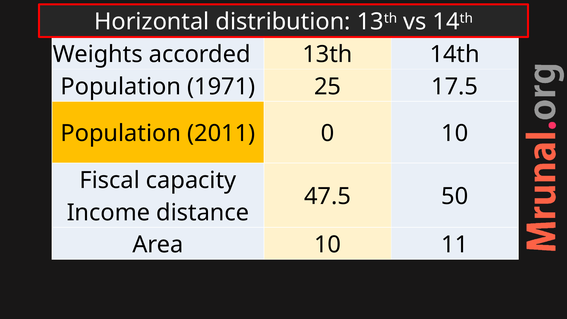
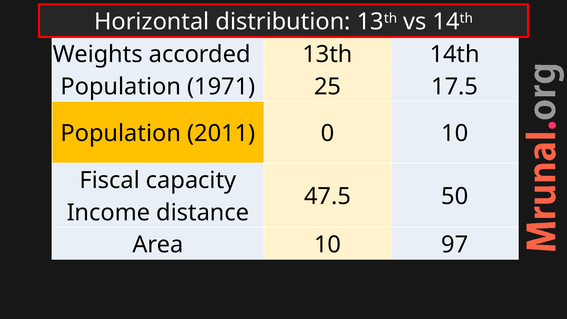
11: 11 -> 97
